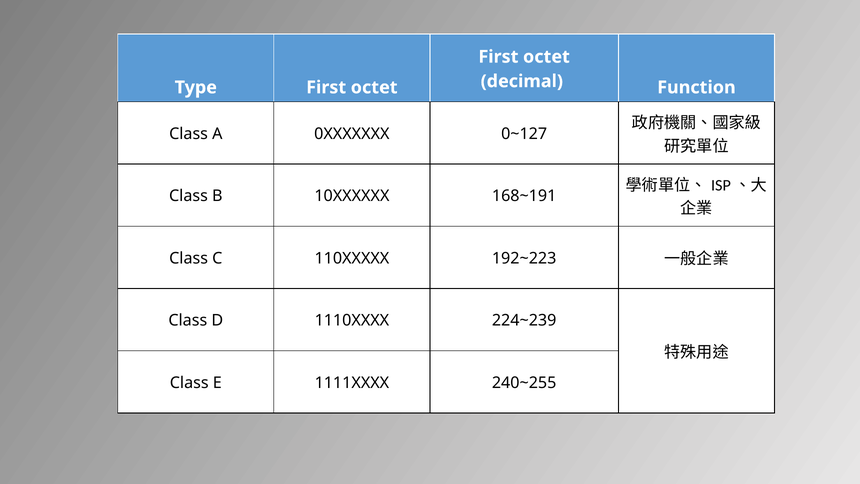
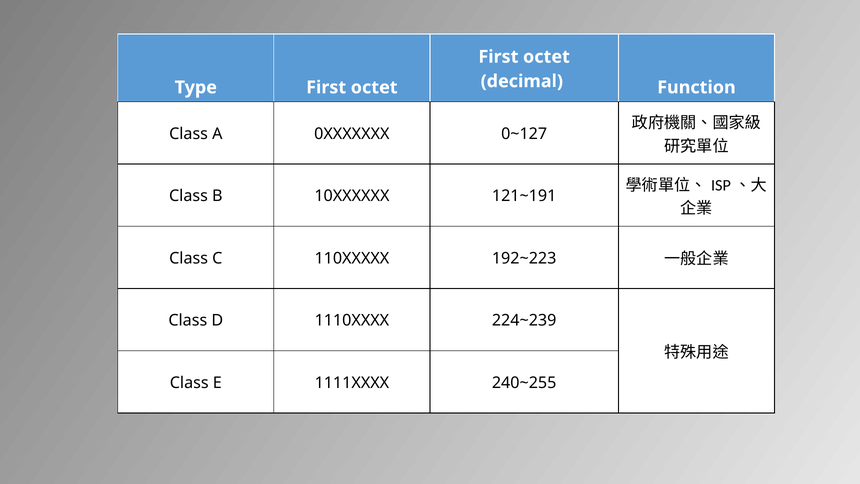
168~191: 168~191 -> 121~191
